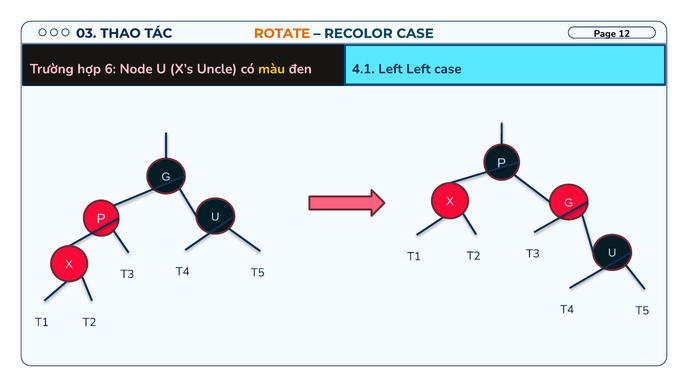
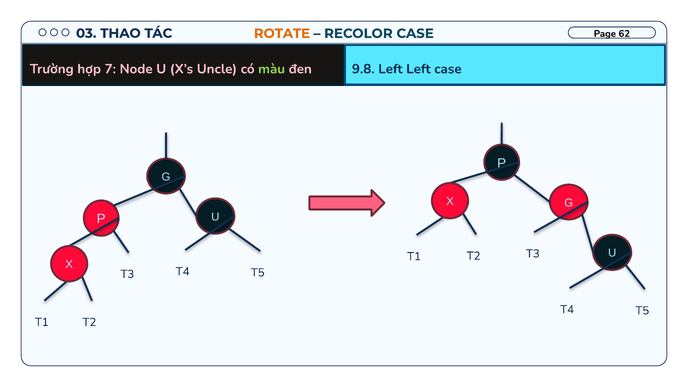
12: 12 -> 62
6: 6 -> 7
màu colour: yellow -> light green
4.1: 4.1 -> 9.8
